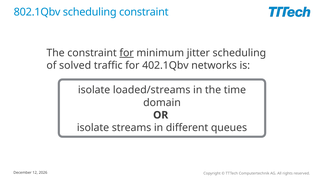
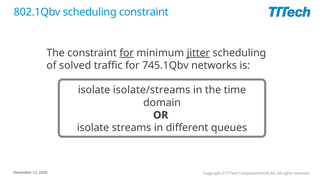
jitter underline: none -> present
402.1Qbv: 402.1Qbv -> 745.1Qbv
loaded/streams: loaded/streams -> isolate/streams
